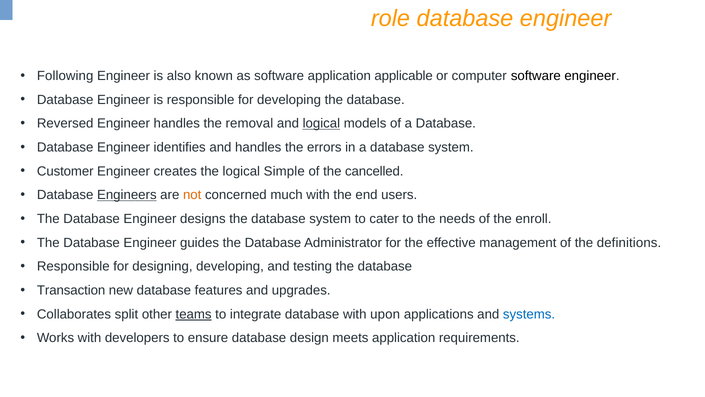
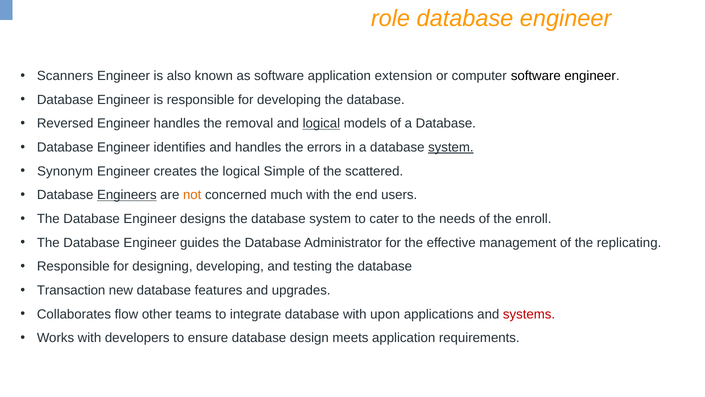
Following: Following -> Scanners
applicable: applicable -> extension
system at (451, 147) underline: none -> present
Customer: Customer -> Synonym
cancelled: cancelled -> scattered
definitions: definitions -> replicating
split: split -> flow
teams underline: present -> none
systems colour: blue -> red
